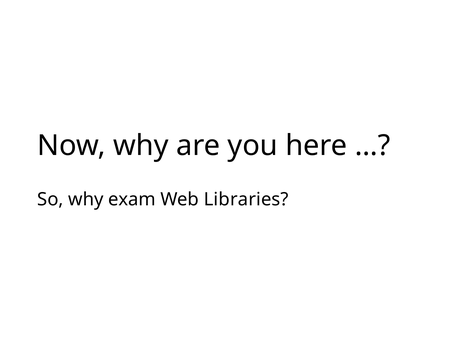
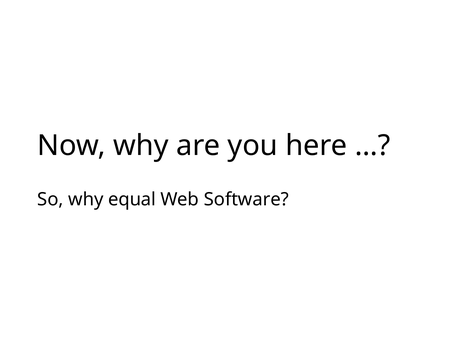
exam: exam -> equal
Libraries: Libraries -> Software
